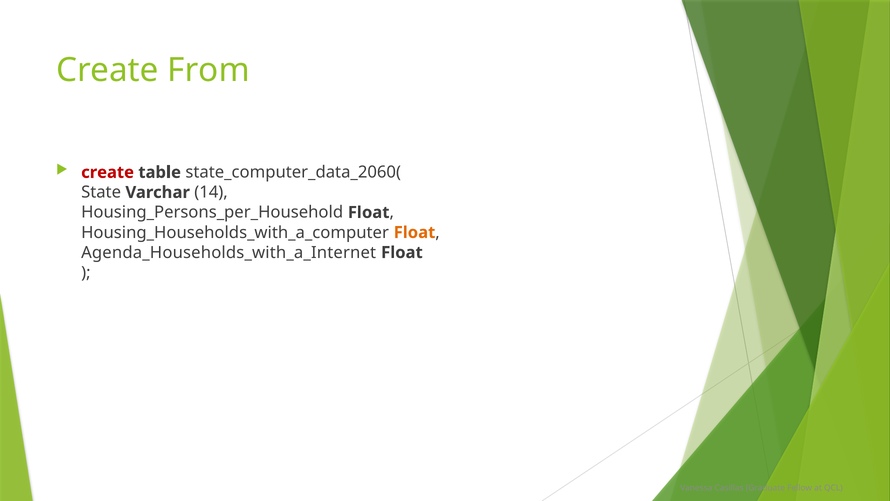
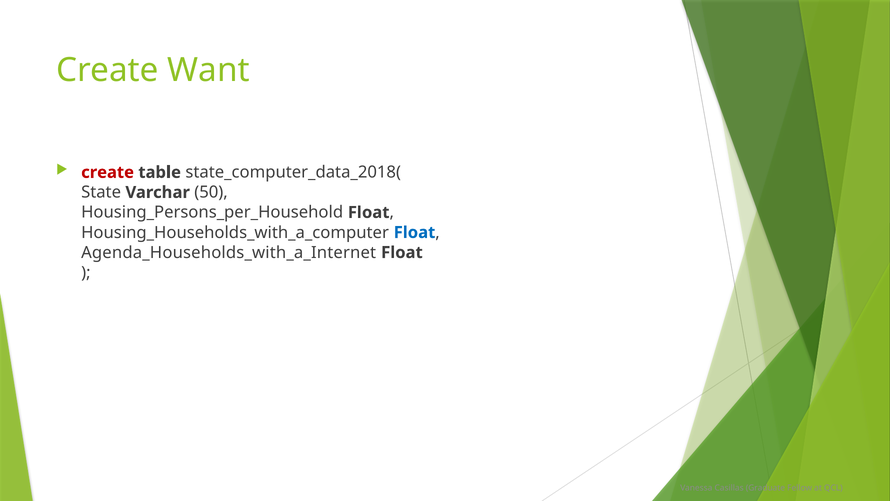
From: From -> Want
state_computer_data_2060(: state_computer_data_2060( -> state_computer_data_2018(
14: 14 -> 50
Float at (414, 232) colour: orange -> blue
